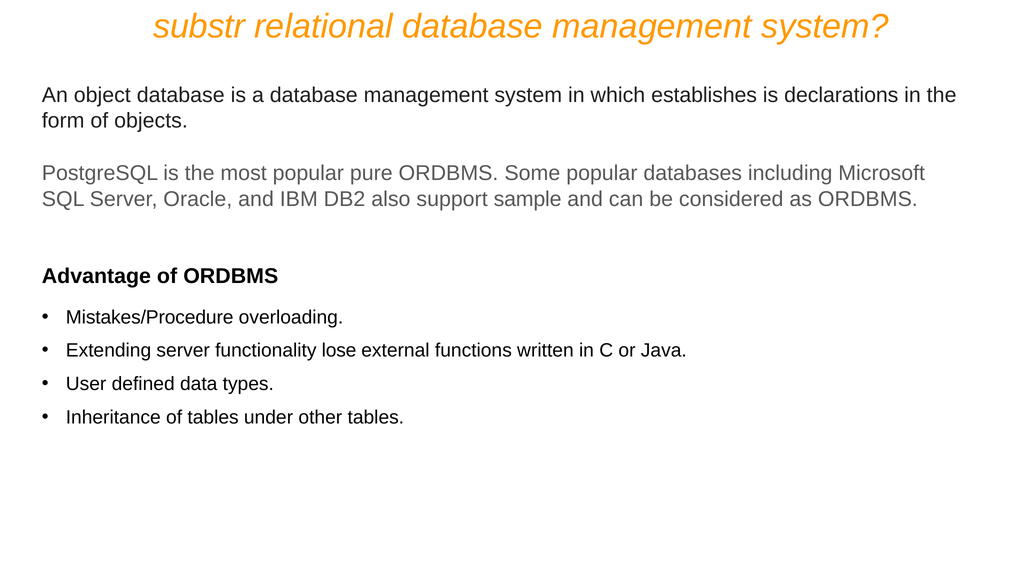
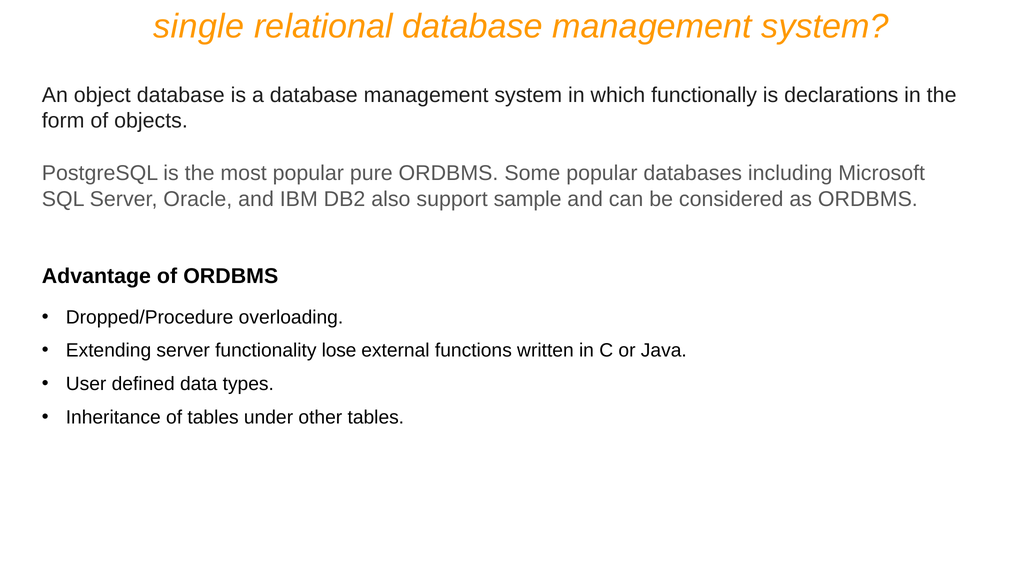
substr: substr -> single
establishes: establishes -> functionally
Mistakes/Procedure: Mistakes/Procedure -> Dropped/Procedure
